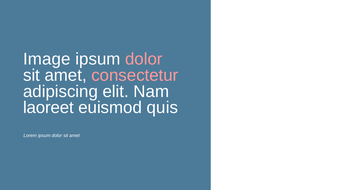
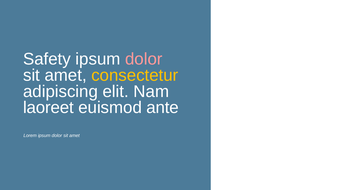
Image: Image -> Safety
consectetur colour: pink -> yellow
quis: quis -> ante
